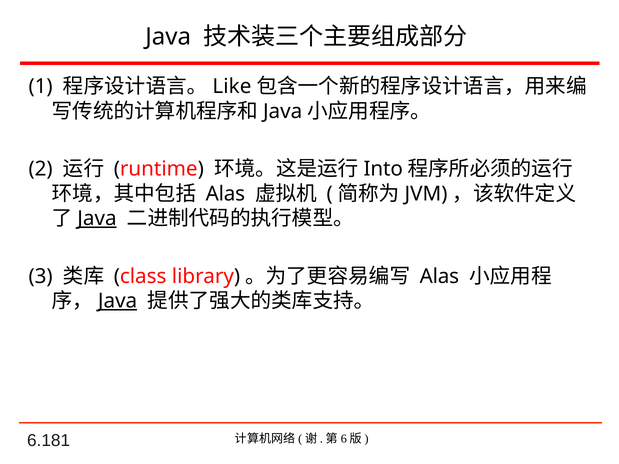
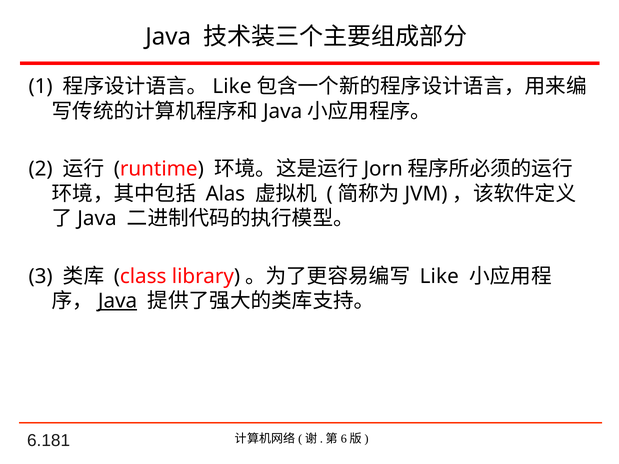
Into: Into -> Jorn
Java at (97, 219) underline: present -> none
Alas at (439, 276): Alas -> Like
